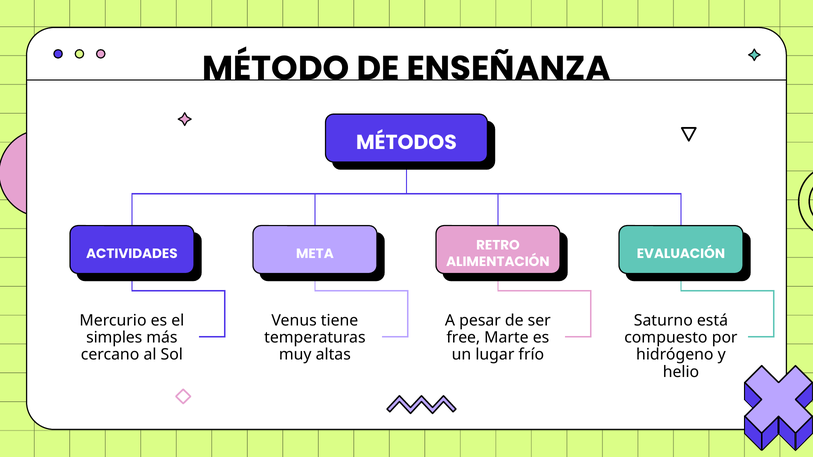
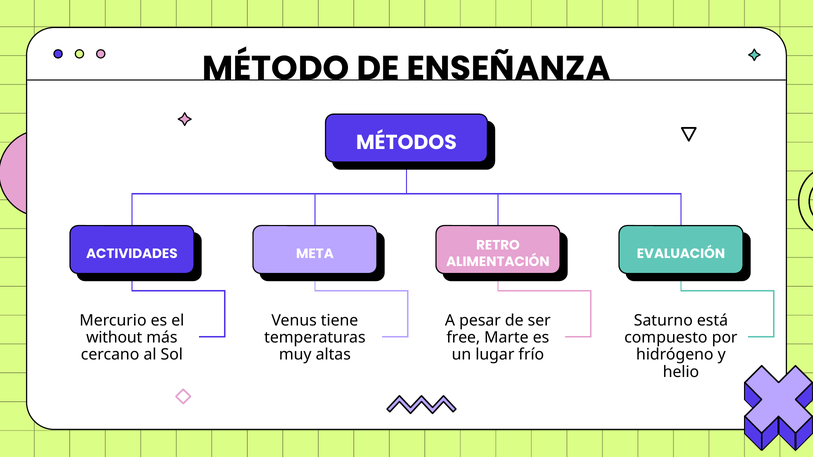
simples: simples -> without
